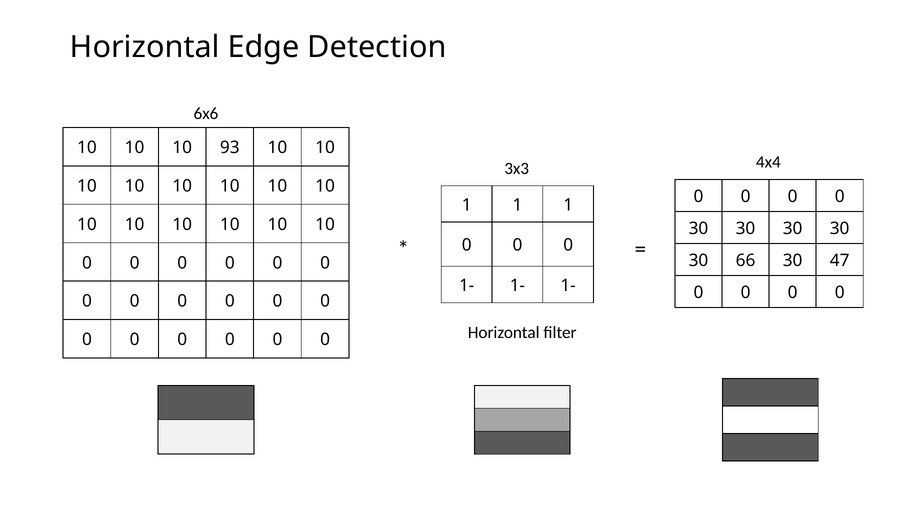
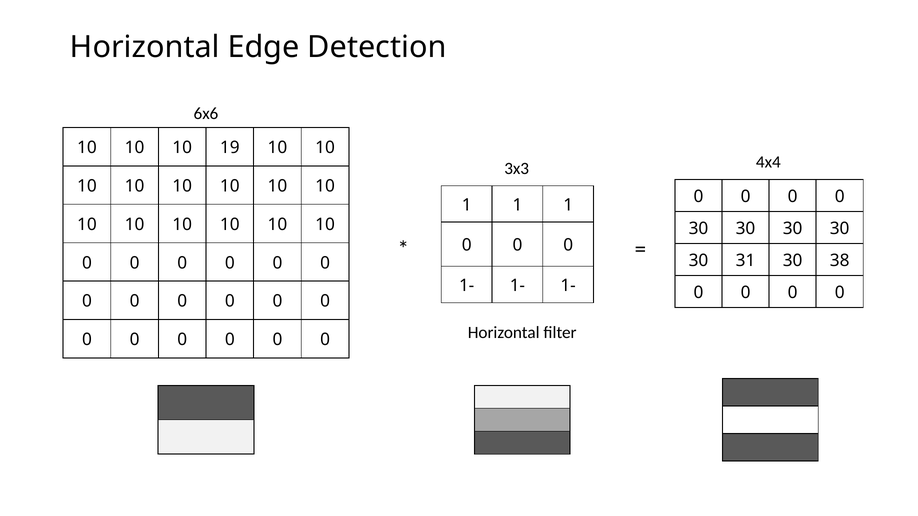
93: 93 -> 19
66: 66 -> 31
47: 47 -> 38
